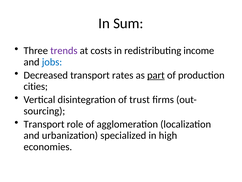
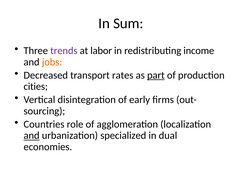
costs: costs -> labor
jobs colour: blue -> orange
trust: trust -> early
Transport at (44, 124): Transport -> Countries
and at (32, 135) underline: none -> present
high: high -> dual
